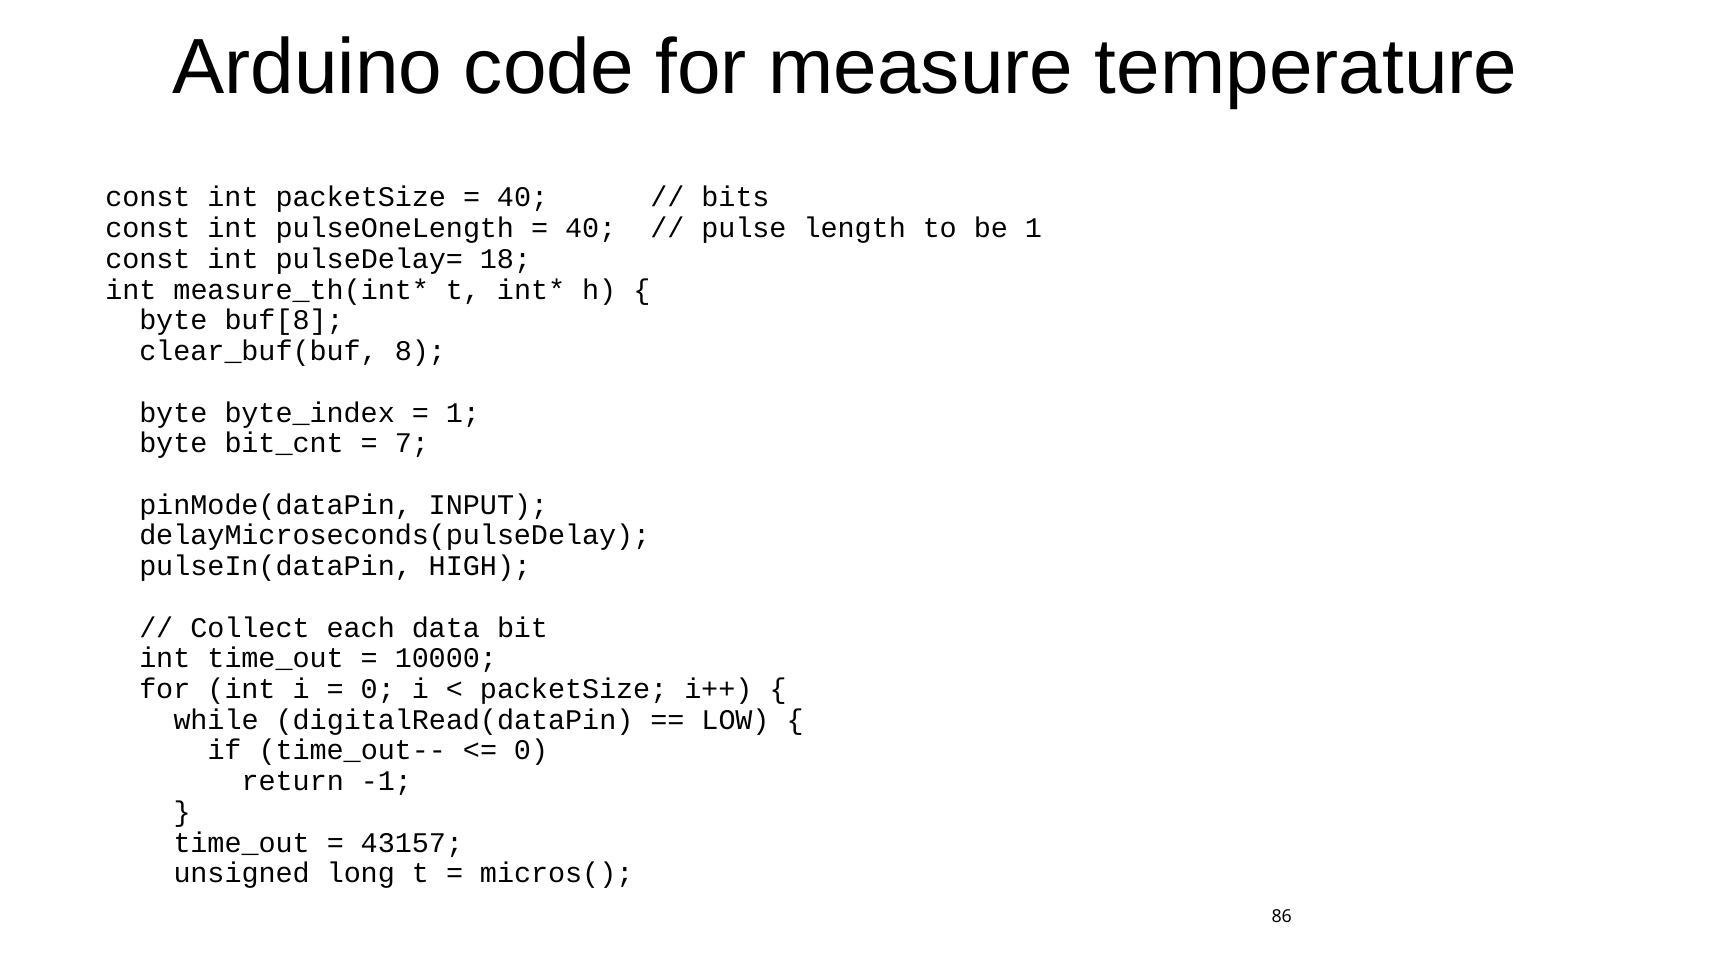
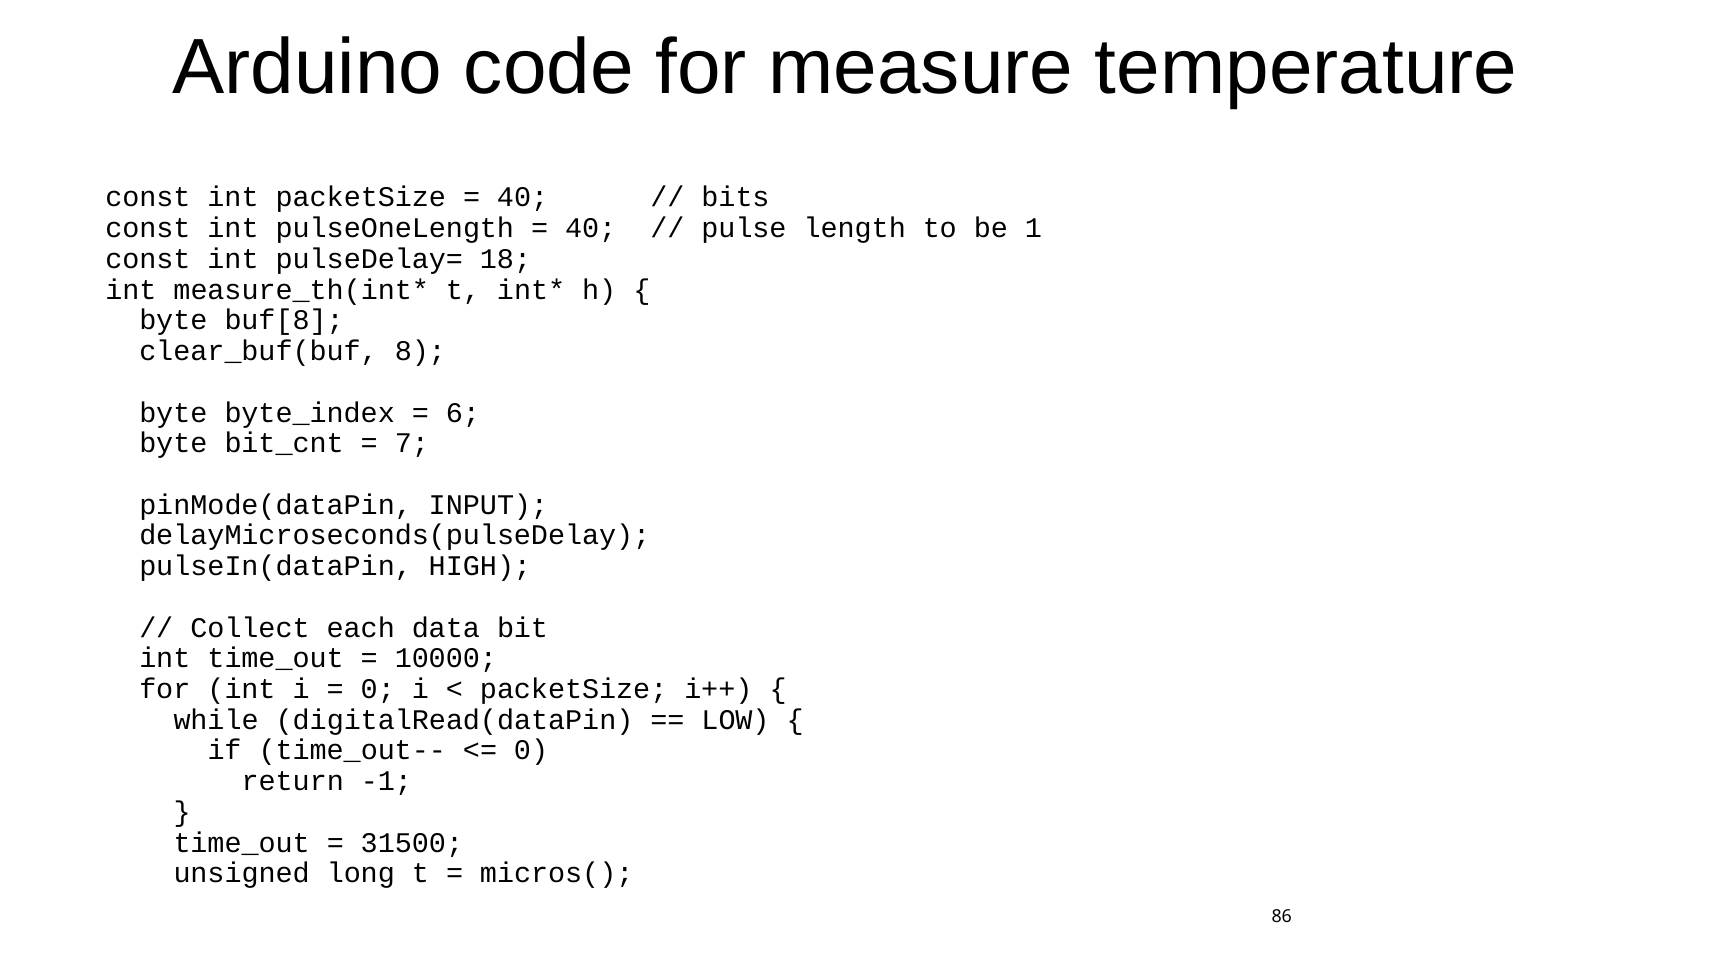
1 at (463, 413): 1 -> 6
43157: 43157 -> 31500
